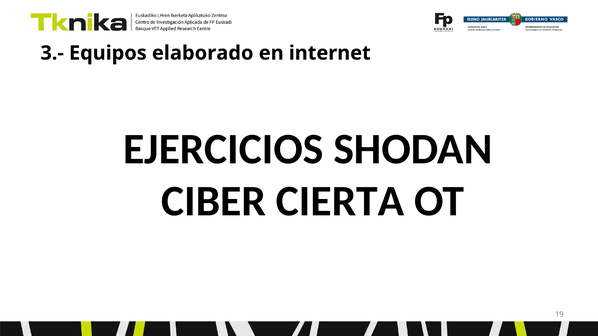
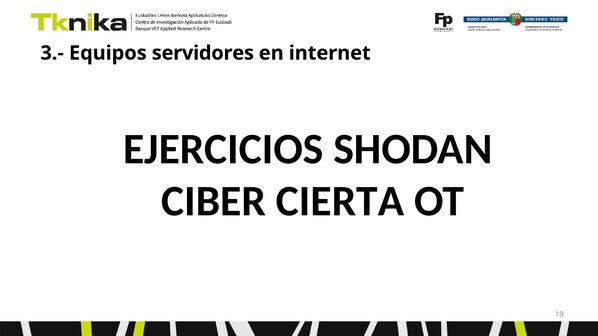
elaborado: elaborado -> servidores
